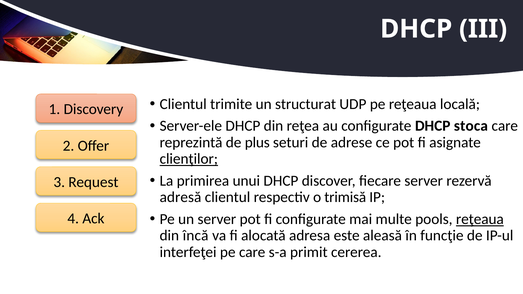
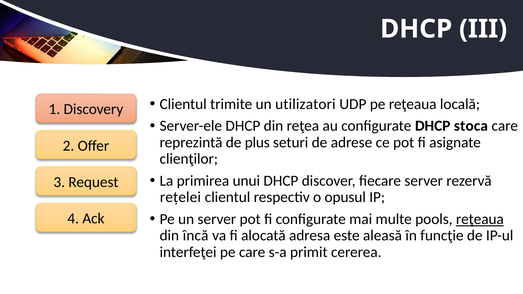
structurat: structurat -> utilizatori
clienţilor underline: present -> none
adresă: adresă -> rețelei
trimisă: trimisă -> opusul
